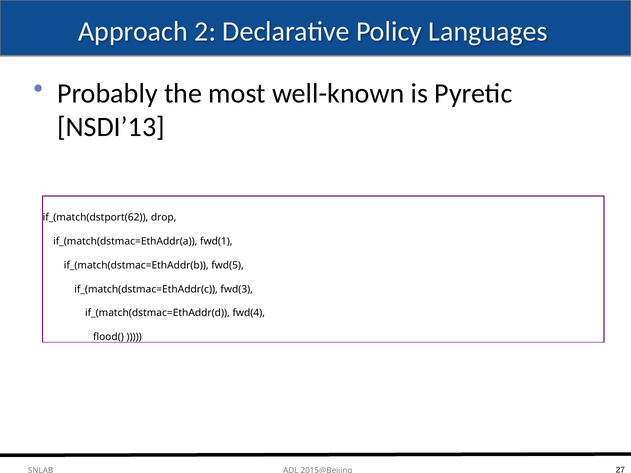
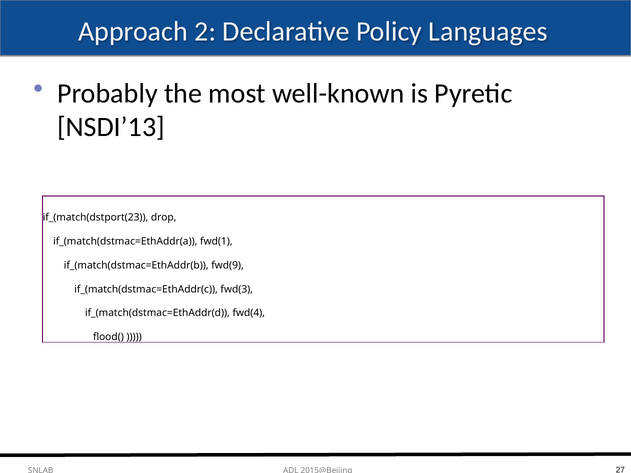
if_(match(dstport(62: if_(match(dstport(62 -> if_(match(dstport(23
fwd(5: fwd(5 -> fwd(9
